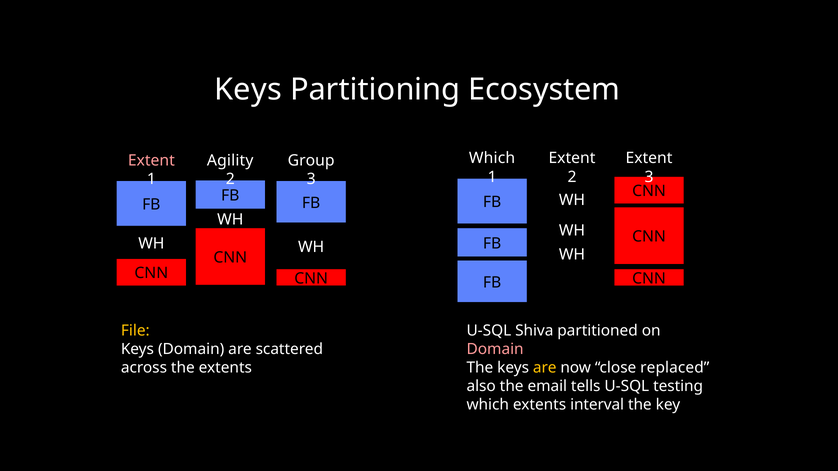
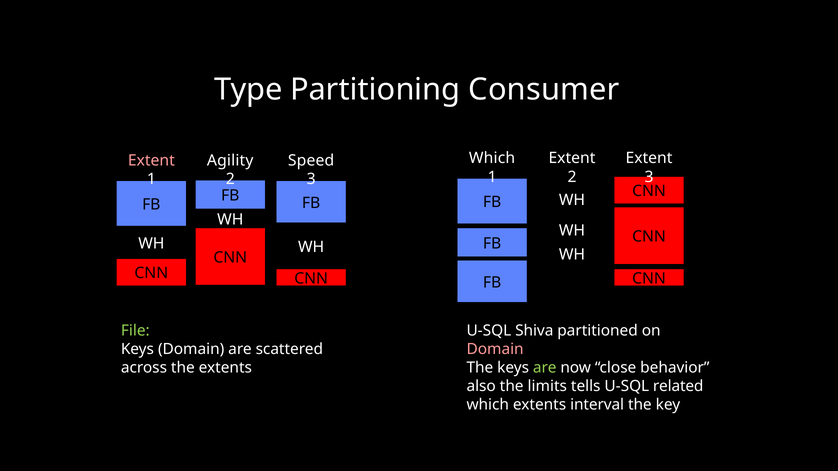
Keys at (248, 90): Keys -> Type
Ecosystem: Ecosystem -> Consumer
Group: Group -> Speed
File colour: yellow -> light green
are at (545, 368) colour: yellow -> light green
replaced: replaced -> behavior
email: email -> limits
testing: testing -> related
